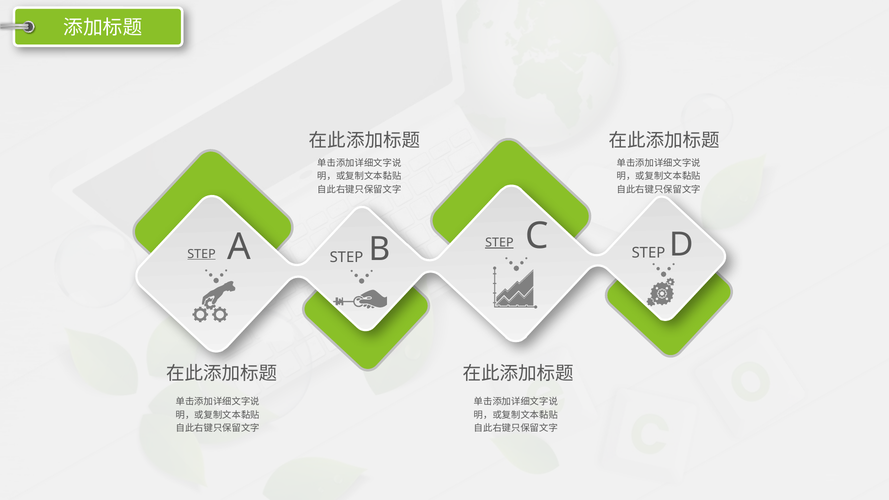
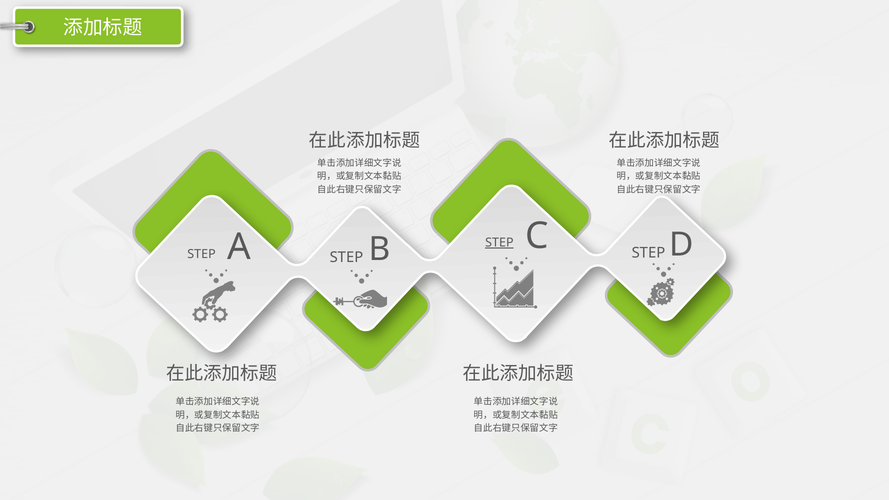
STEP at (201, 254) underline: present -> none
